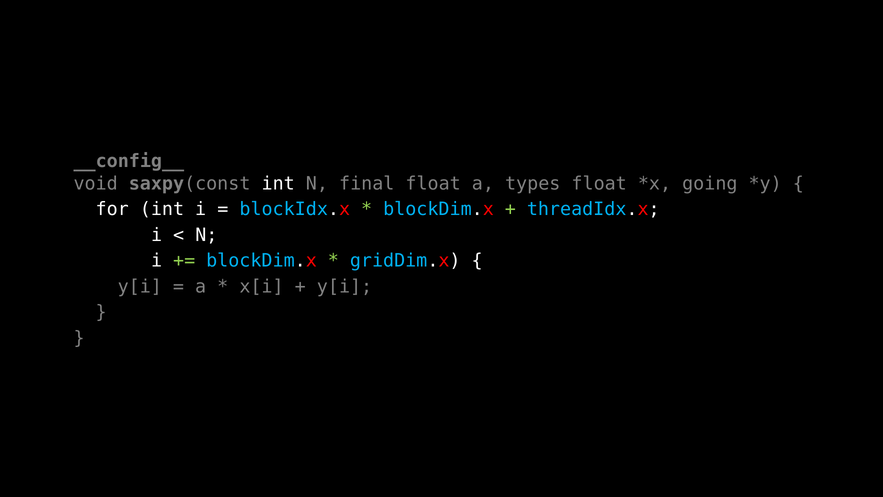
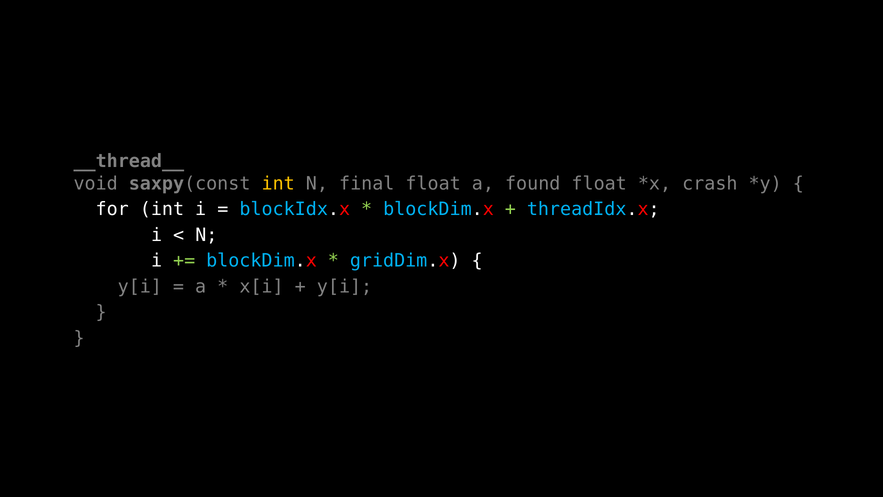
__config__: __config__ -> __thread__
int at (278, 183) colour: white -> yellow
types: types -> found
going: going -> crash
